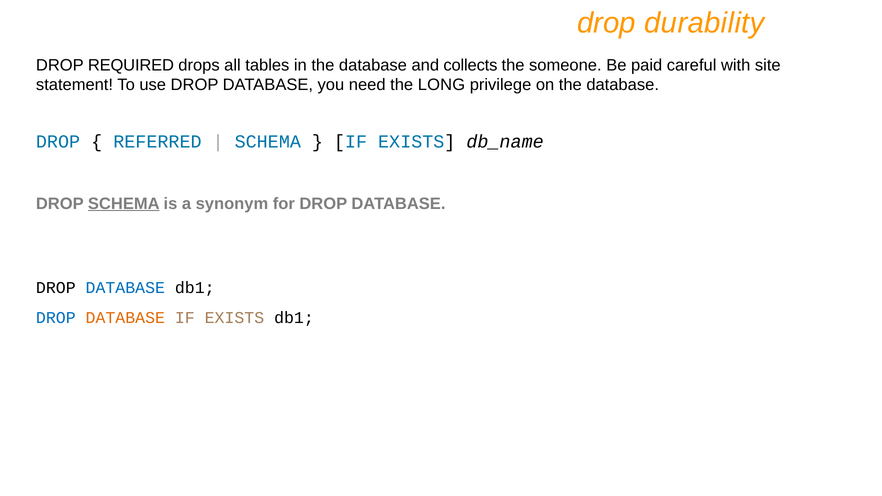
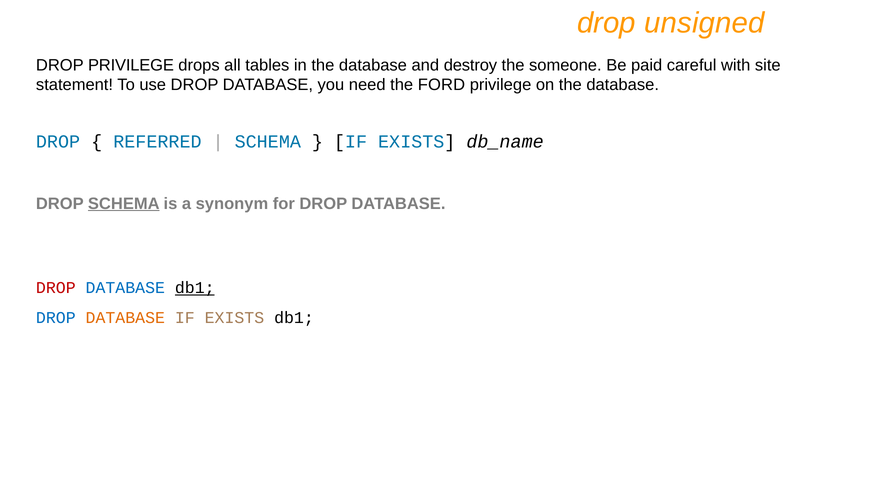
durability: durability -> unsigned
DROP REQUIRED: REQUIRED -> PRIVILEGE
collects: collects -> destroy
LONG: LONG -> FORD
DROP at (56, 288) colour: black -> red
db1 at (195, 288) underline: none -> present
